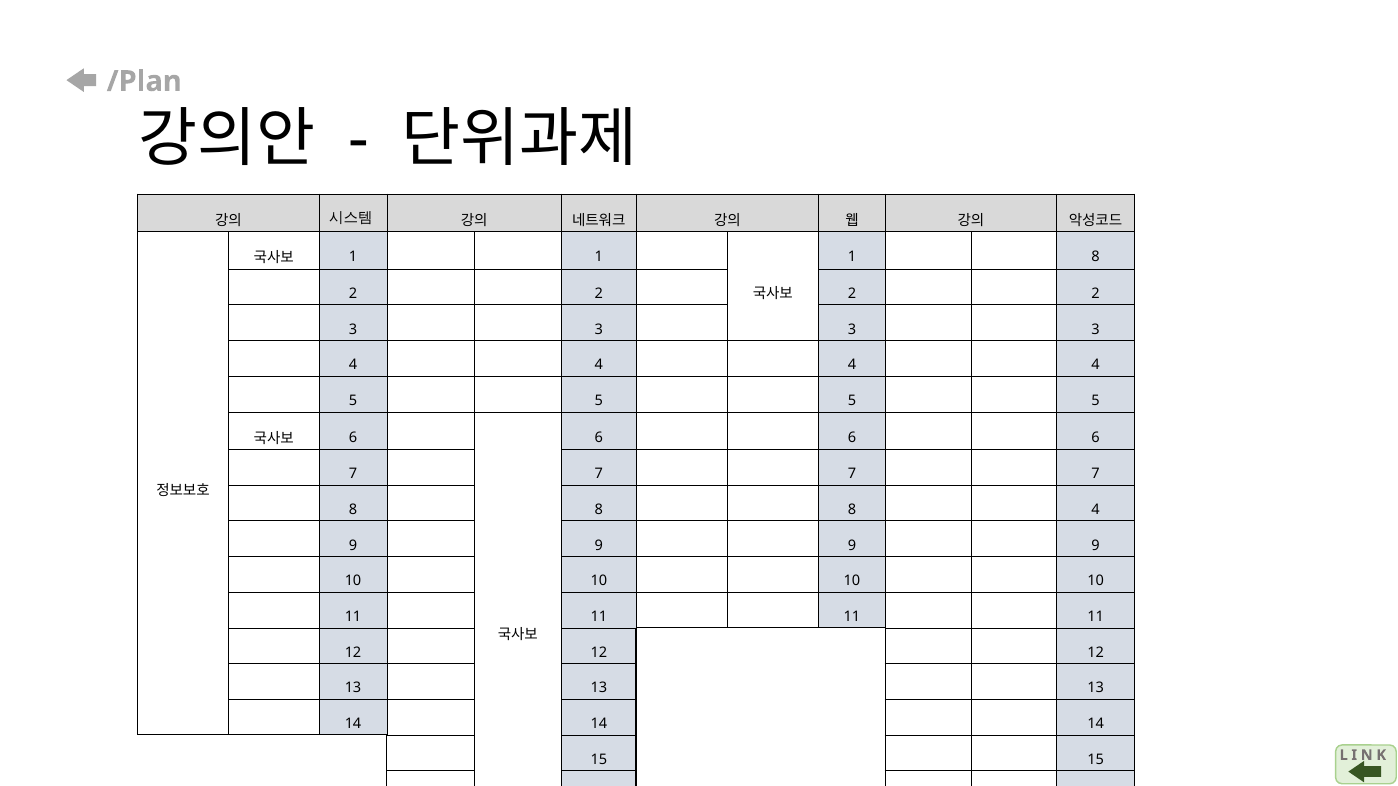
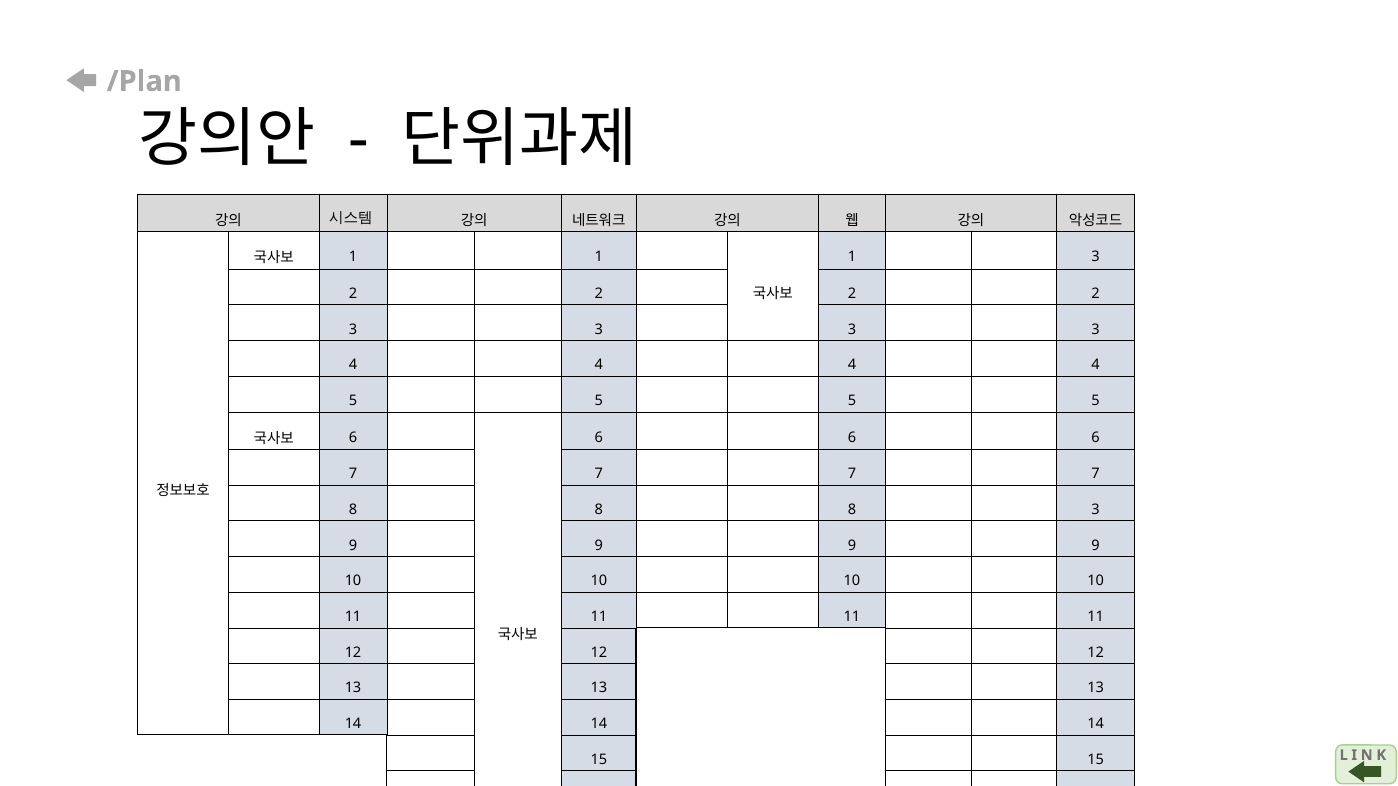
1 8: 8 -> 3
8 4: 4 -> 3
